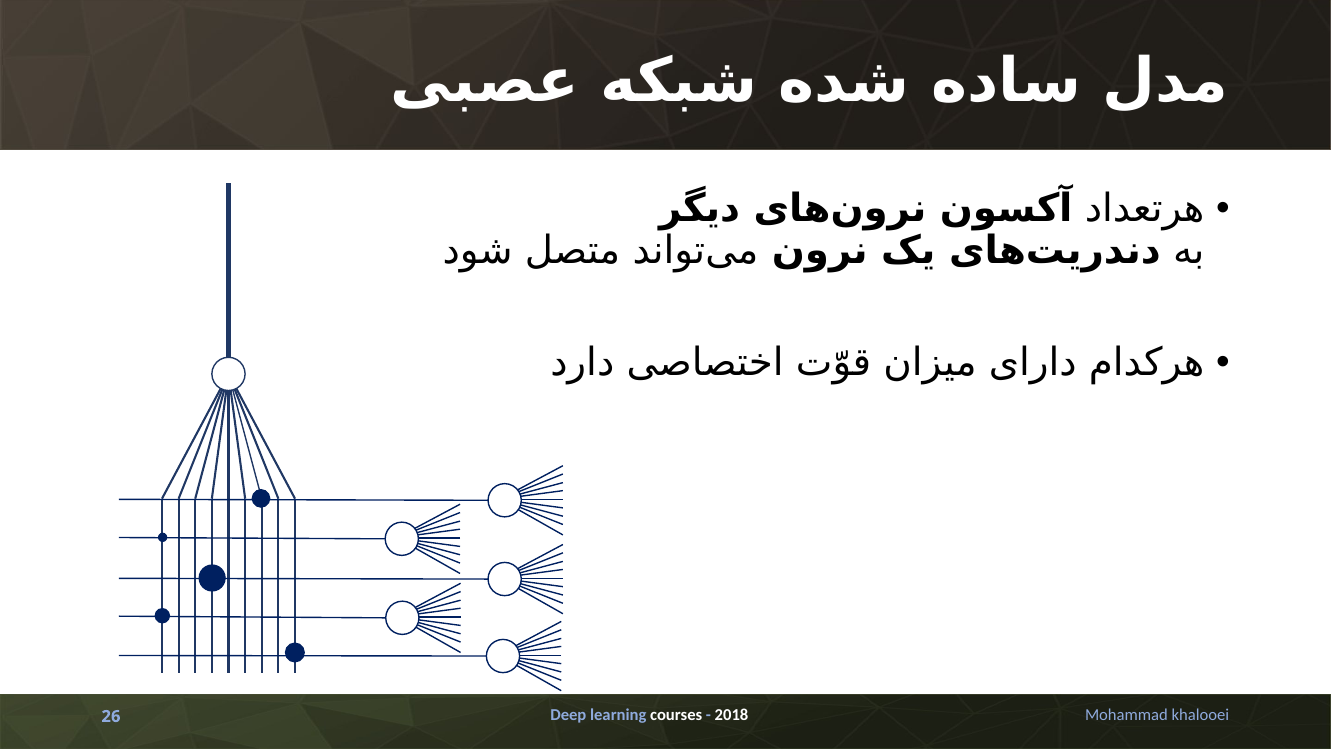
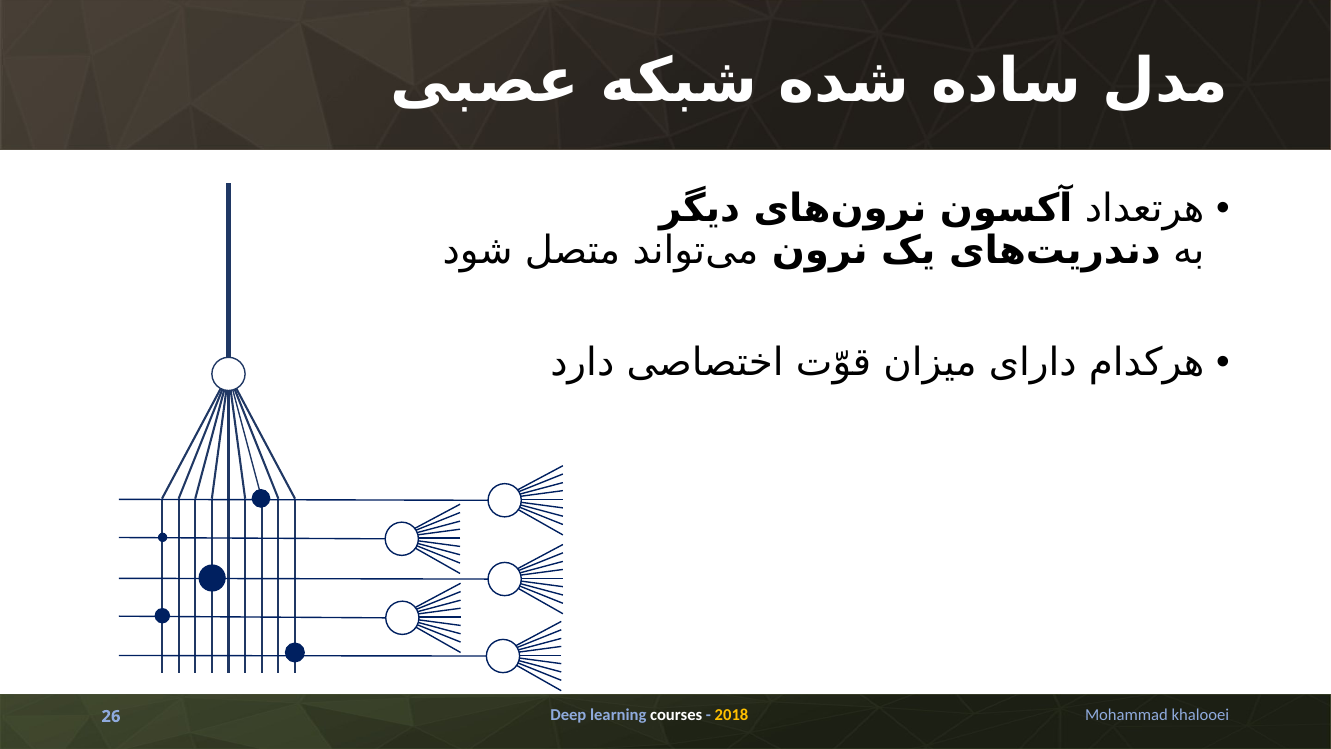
2018 colour: white -> yellow
